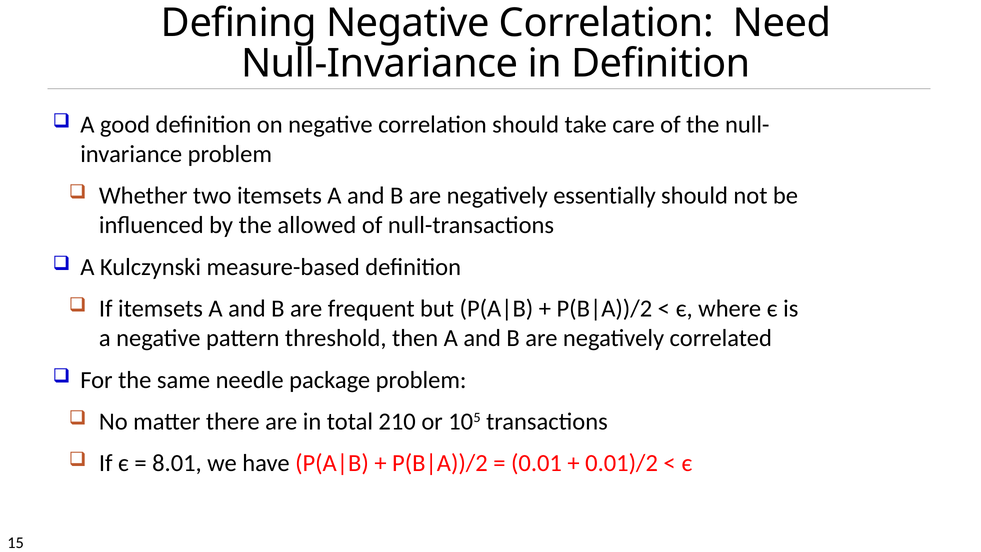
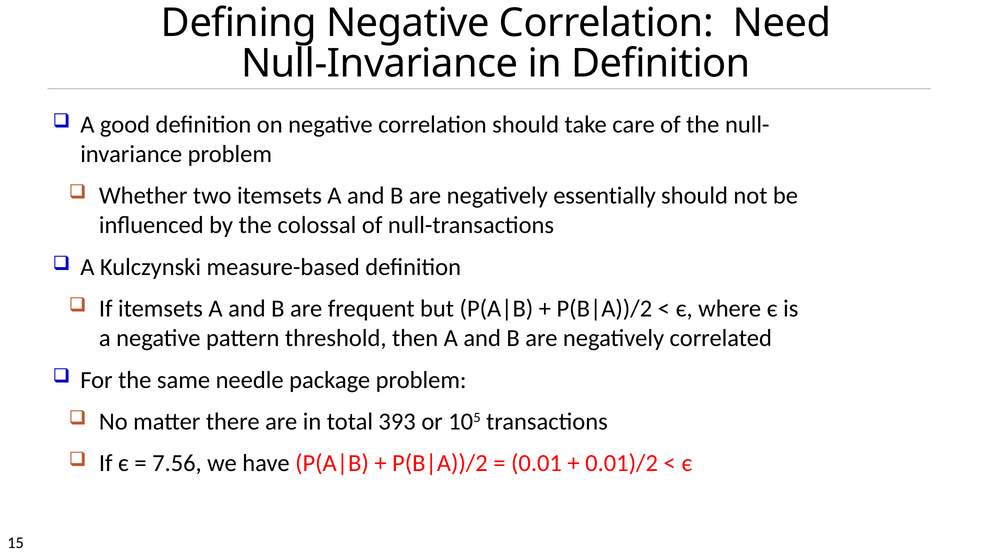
allowed: allowed -> colossal
210: 210 -> 393
8.01: 8.01 -> 7.56
